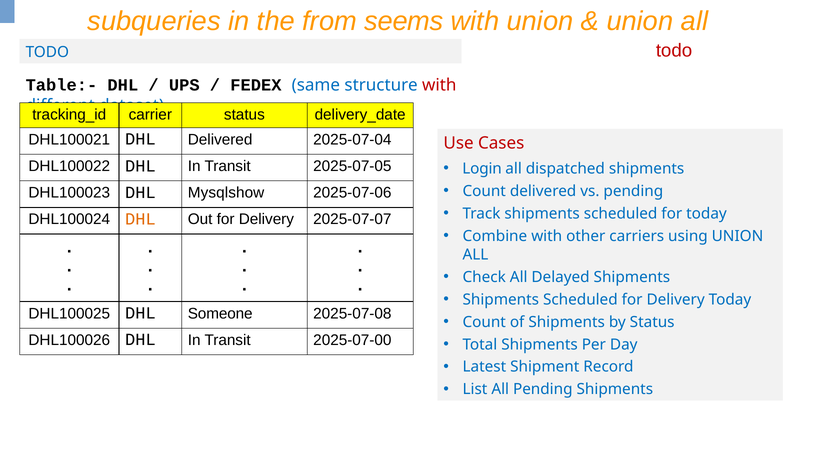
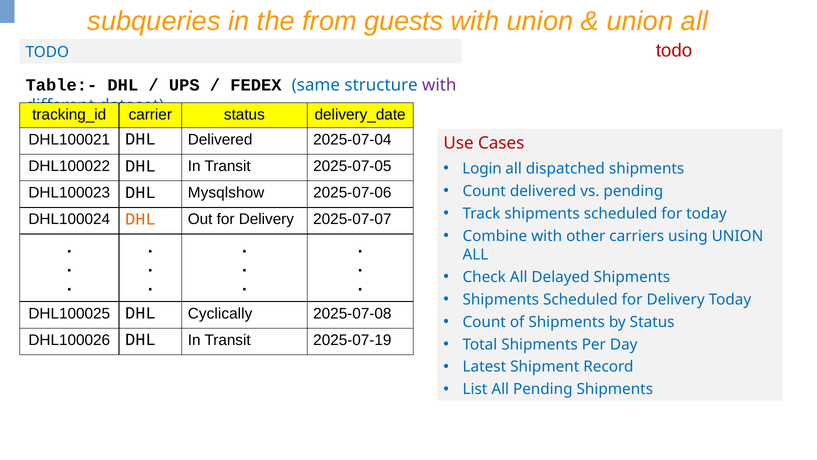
seems: seems -> guests
with at (439, 85) colour: red -> purple
Someone: Someone -> Cyclically
2025-07-00: 2025-07-00 -> 2025-07-19
